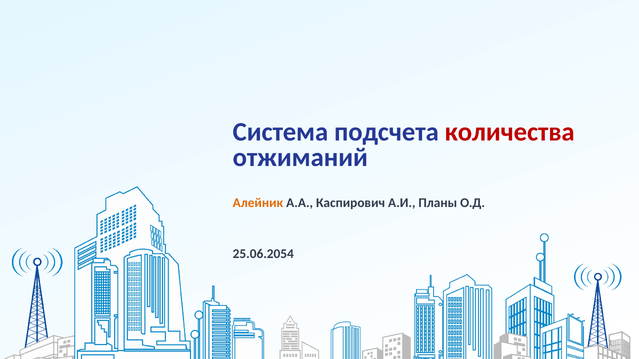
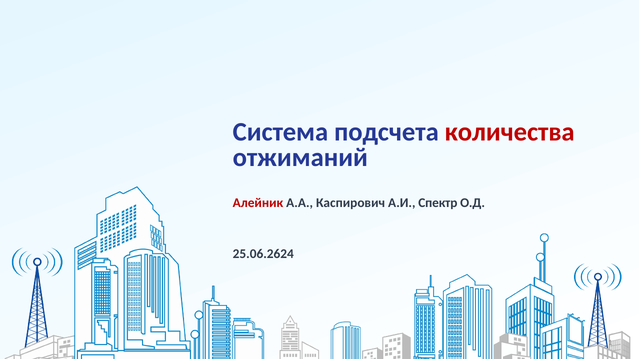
Алейник colour: orange -> red
Планы: Планы -> Спектр
25.06.2054: 25.06.2054 -> 25.06.2624
